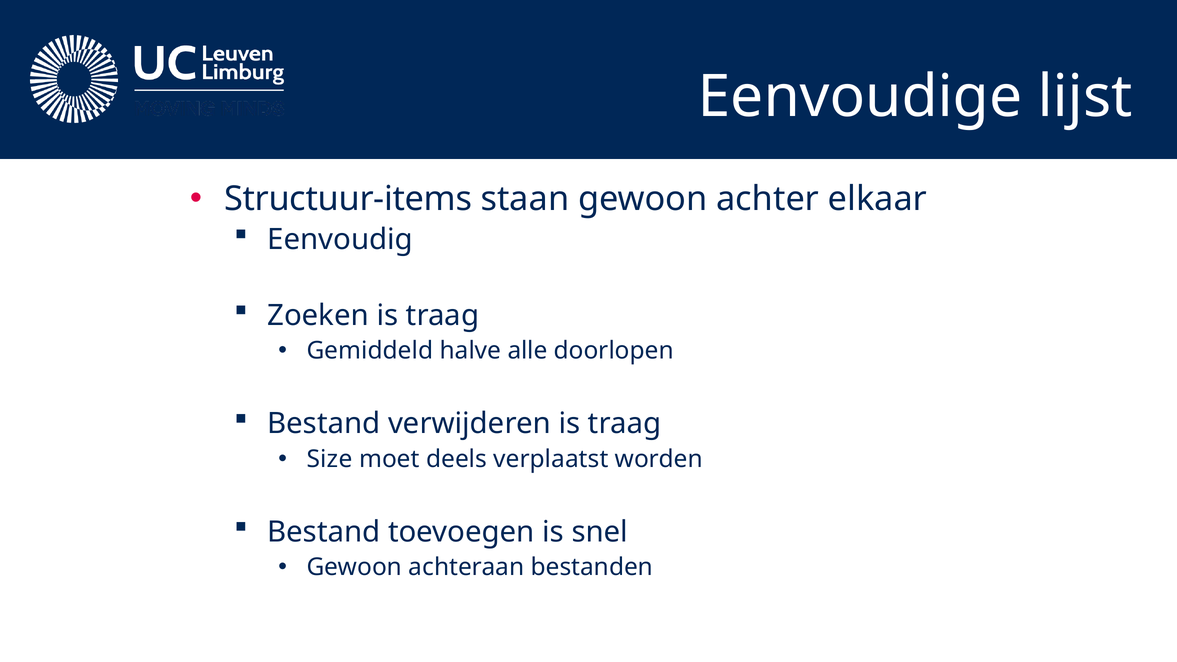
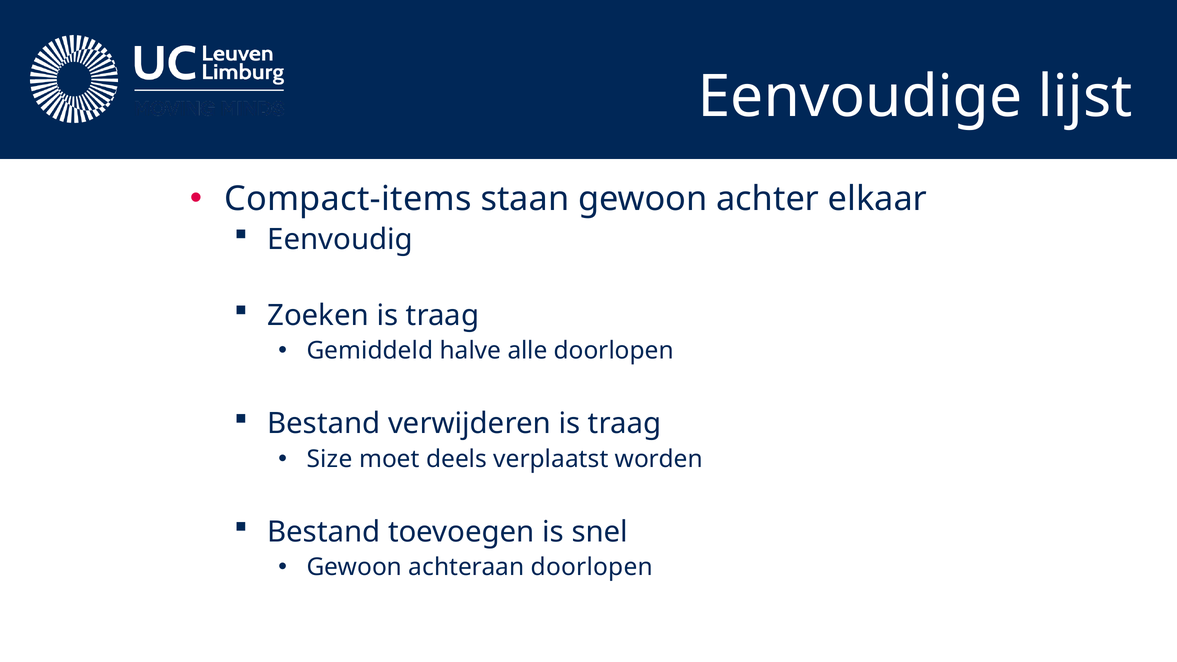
Structuur-items: Structuur-items -> Compact-items
achteraan bestanden: bestanden -> doorlopen
